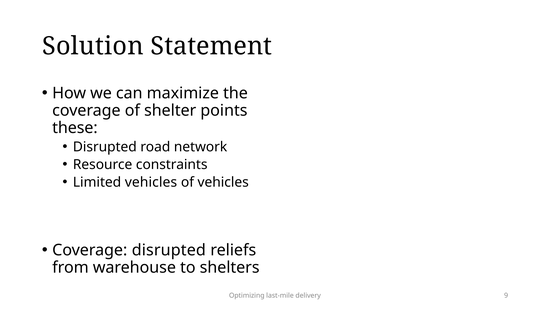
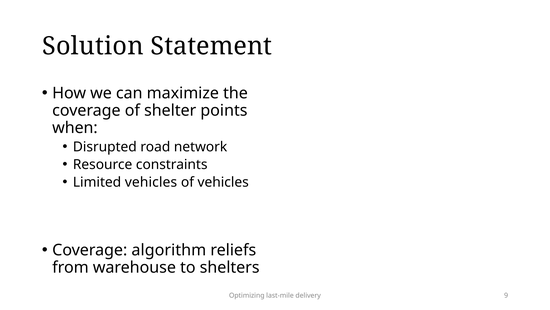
these: these -> when
Coverage disrupted: disrupted -> algorithm
